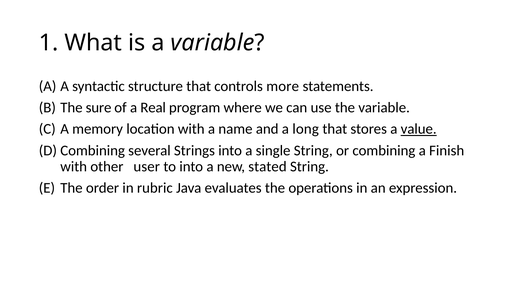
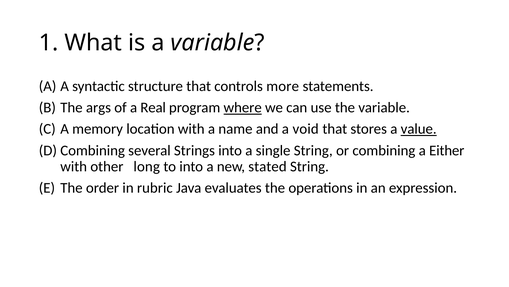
sure: sure -> args
where underline: none -> present
long: long -> void
Finish: Finish -> Either
user: user -> long
